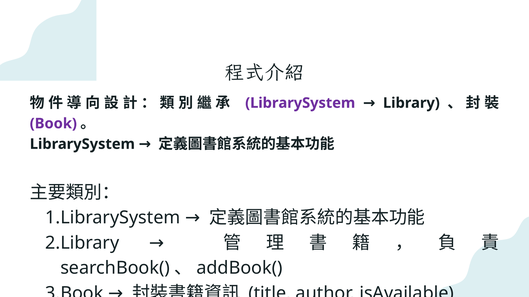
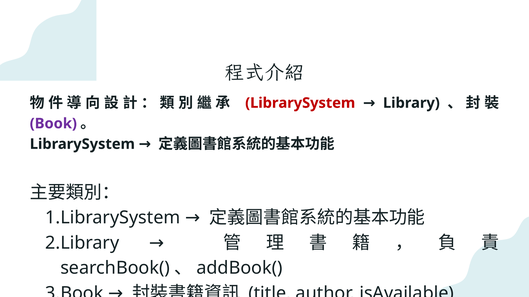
LibrarySystem at (300, 103) colour: purple -> red
